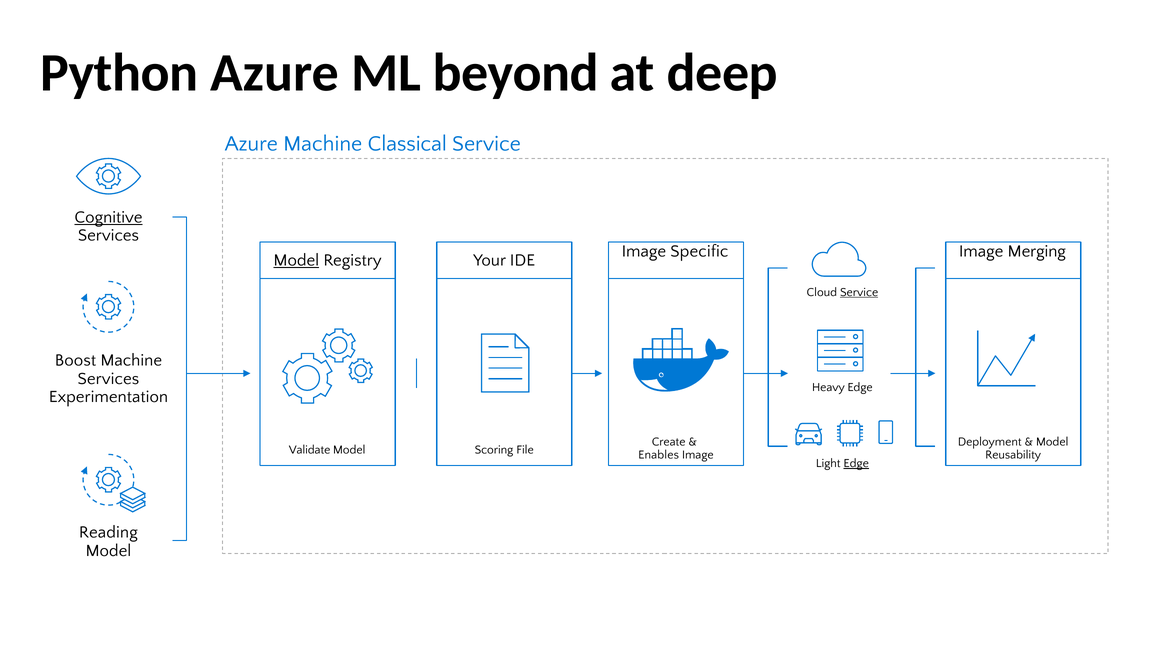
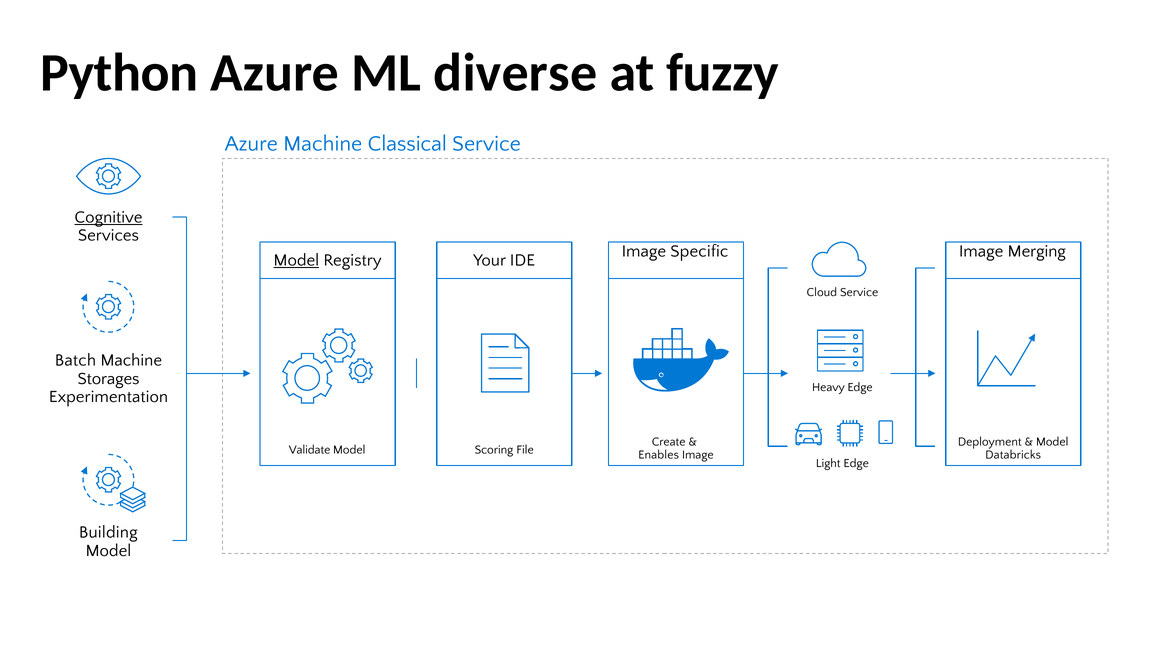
beyond: beyond -> diverse
deep: deep -> fuzzy
Service at (859, 292) underline: present -> none
Boost: Boost -> Batch
Services at (108, 378): Services -> Storages
Reusability: Reusability -> Databricks
Edge at (856, 463) underline: present -> none
Reading: Reading -> Building
